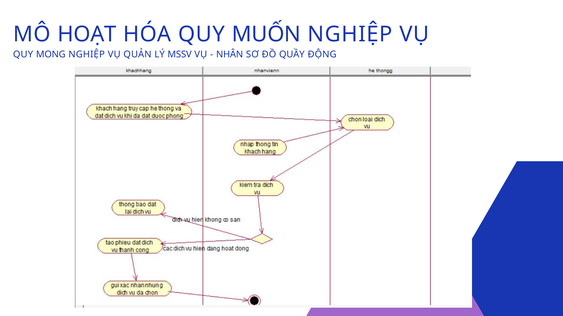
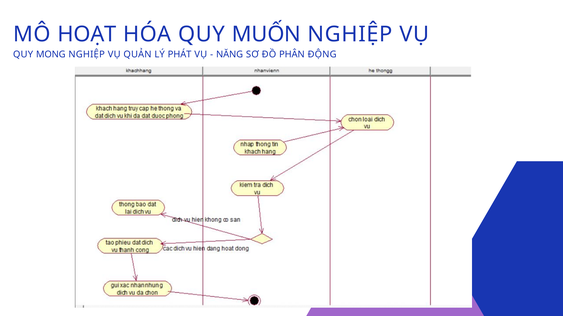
MSSV: MSSV -> PHÁT
NHÂN: NHÂN -> NĂNG
QUẦY: QUẦY -> PHÂN
